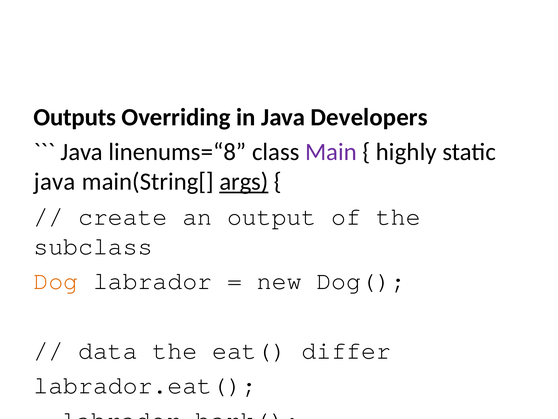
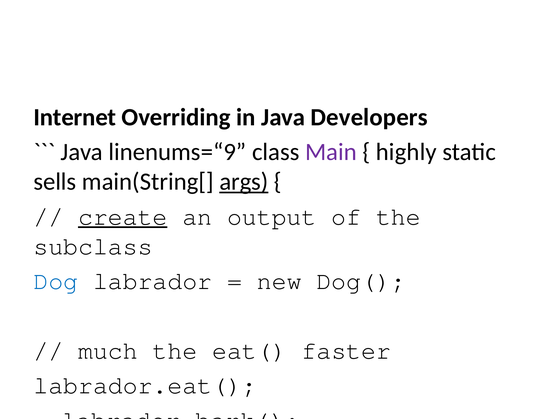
Outputs: Outputs -> Internet
linenums=“8: linenums=“8 -> linenums=“9
java at (55, 182): java -> sells
create underline: none -> present
Dog at (56, 281) colour: orange -> blue
data: data -> much
differ: differ -> faster
